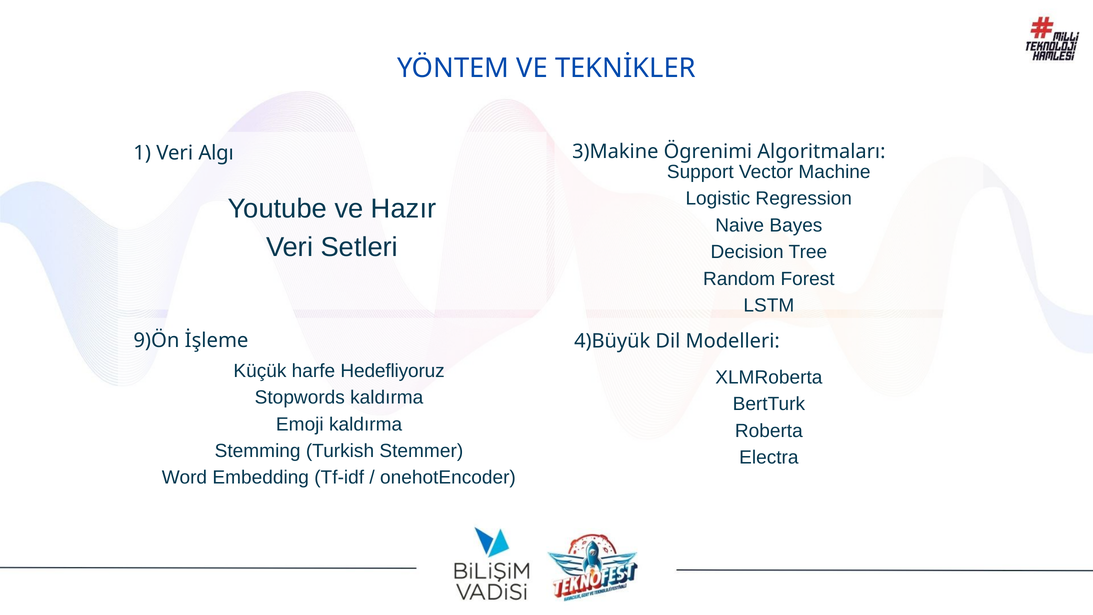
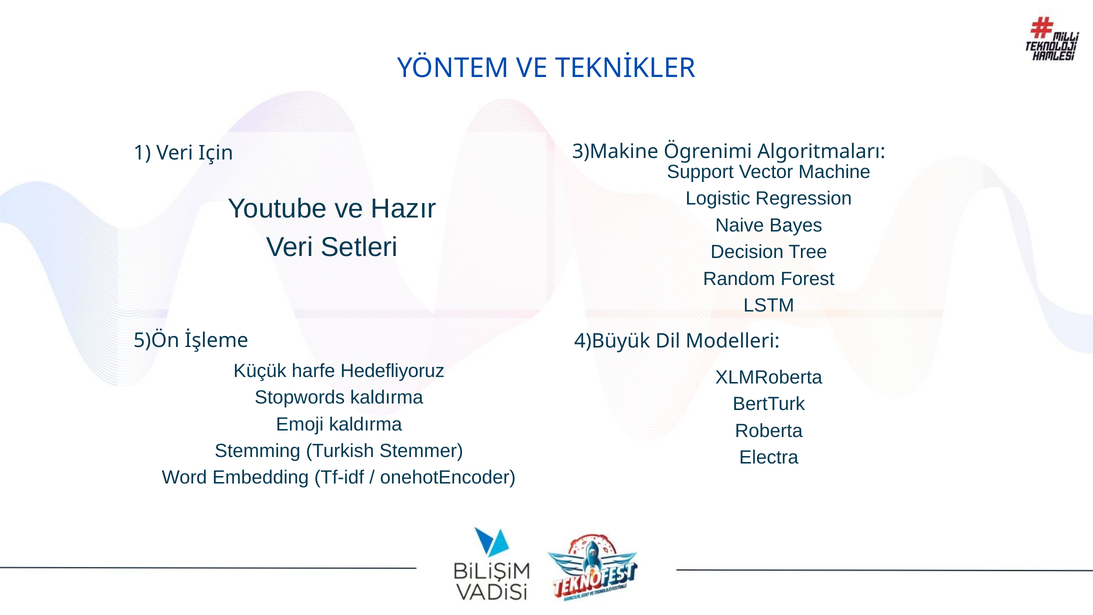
Algı: Algı -> Için
9)Ön: 9)Ön -> 5)Ön
